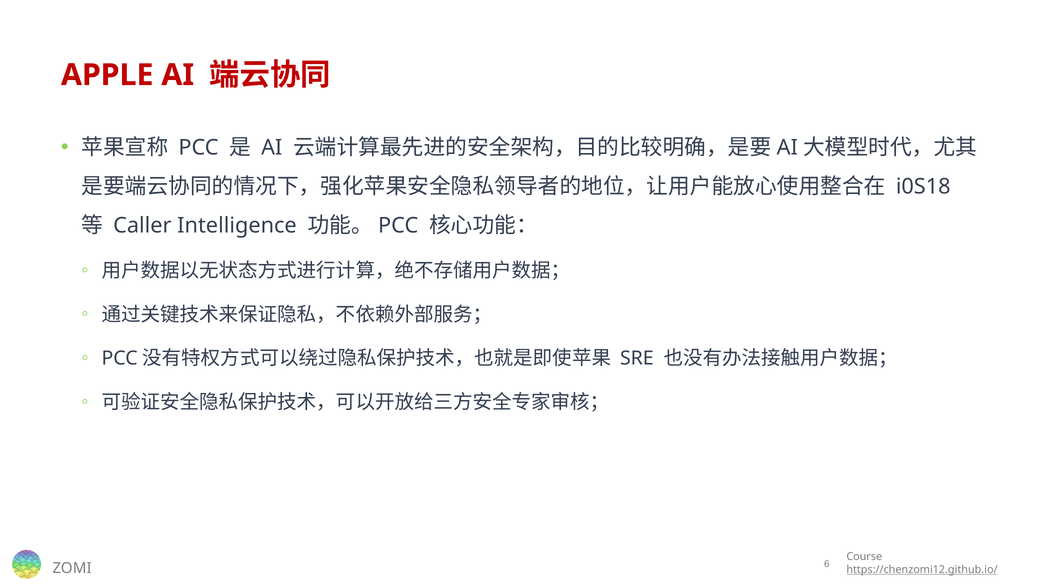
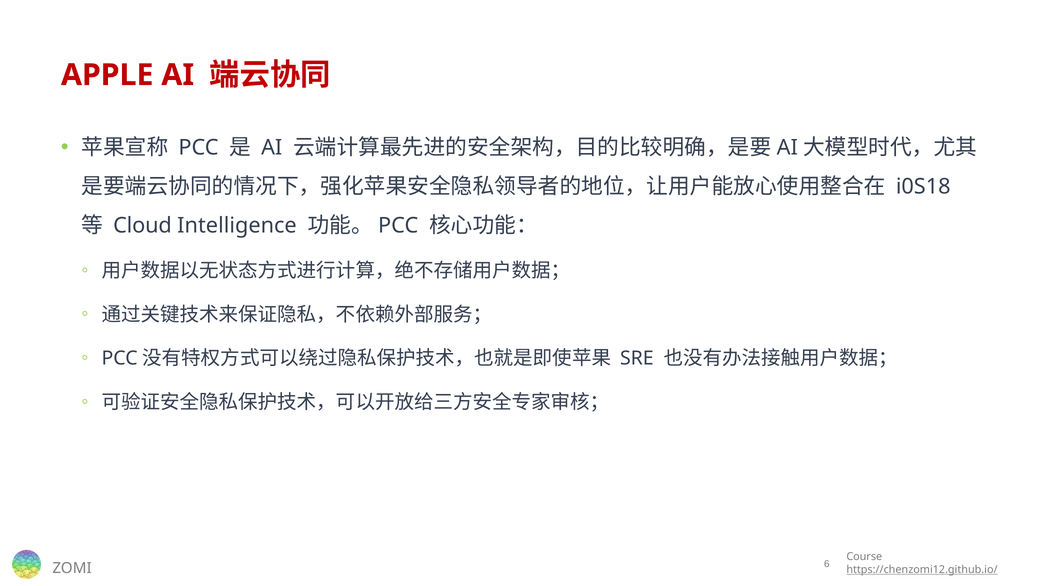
Caller: Caller -> Cloud
